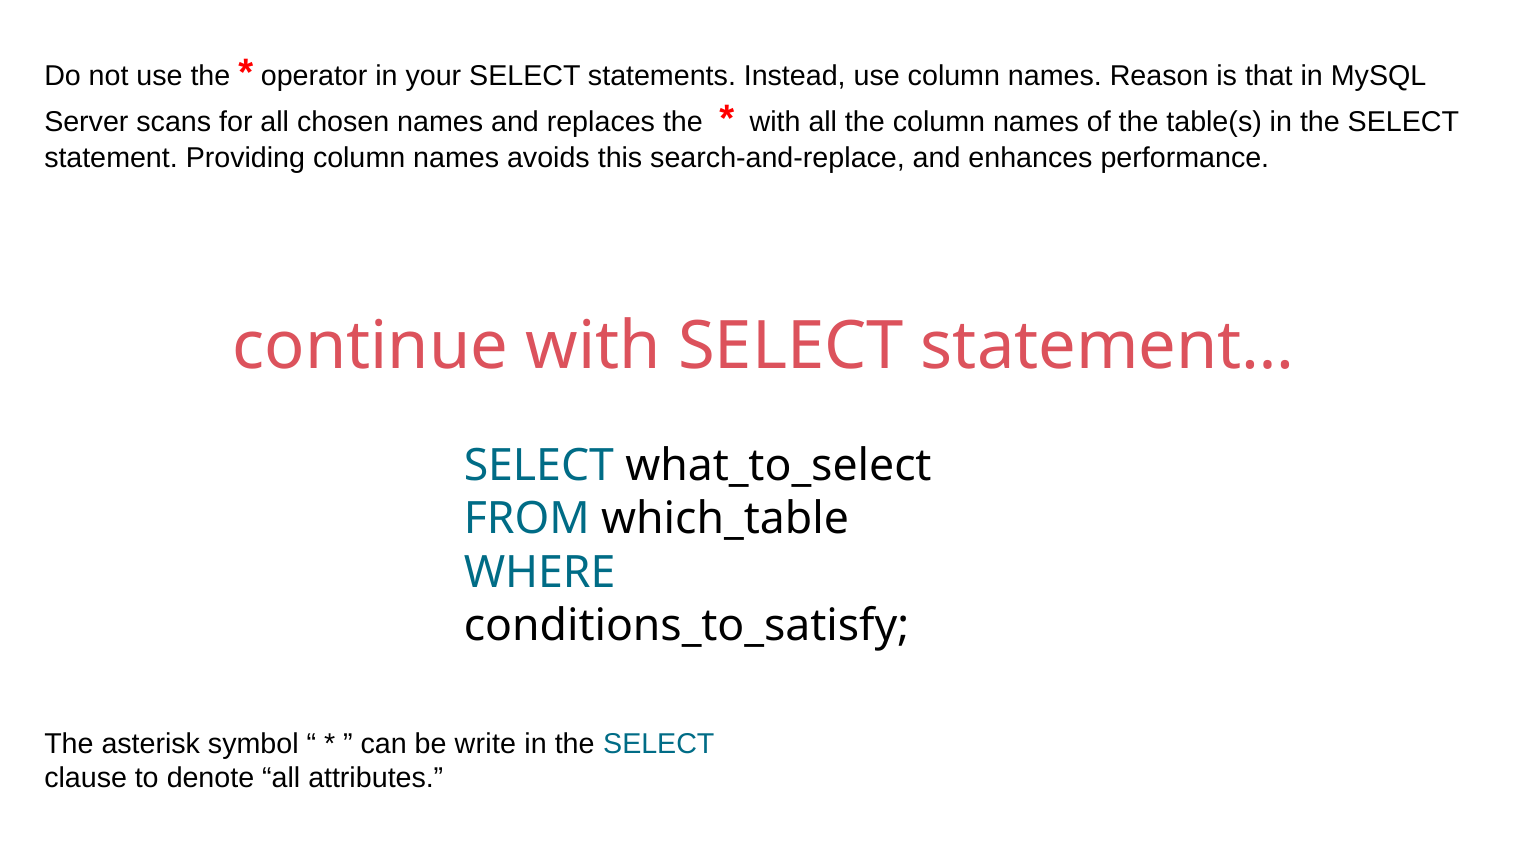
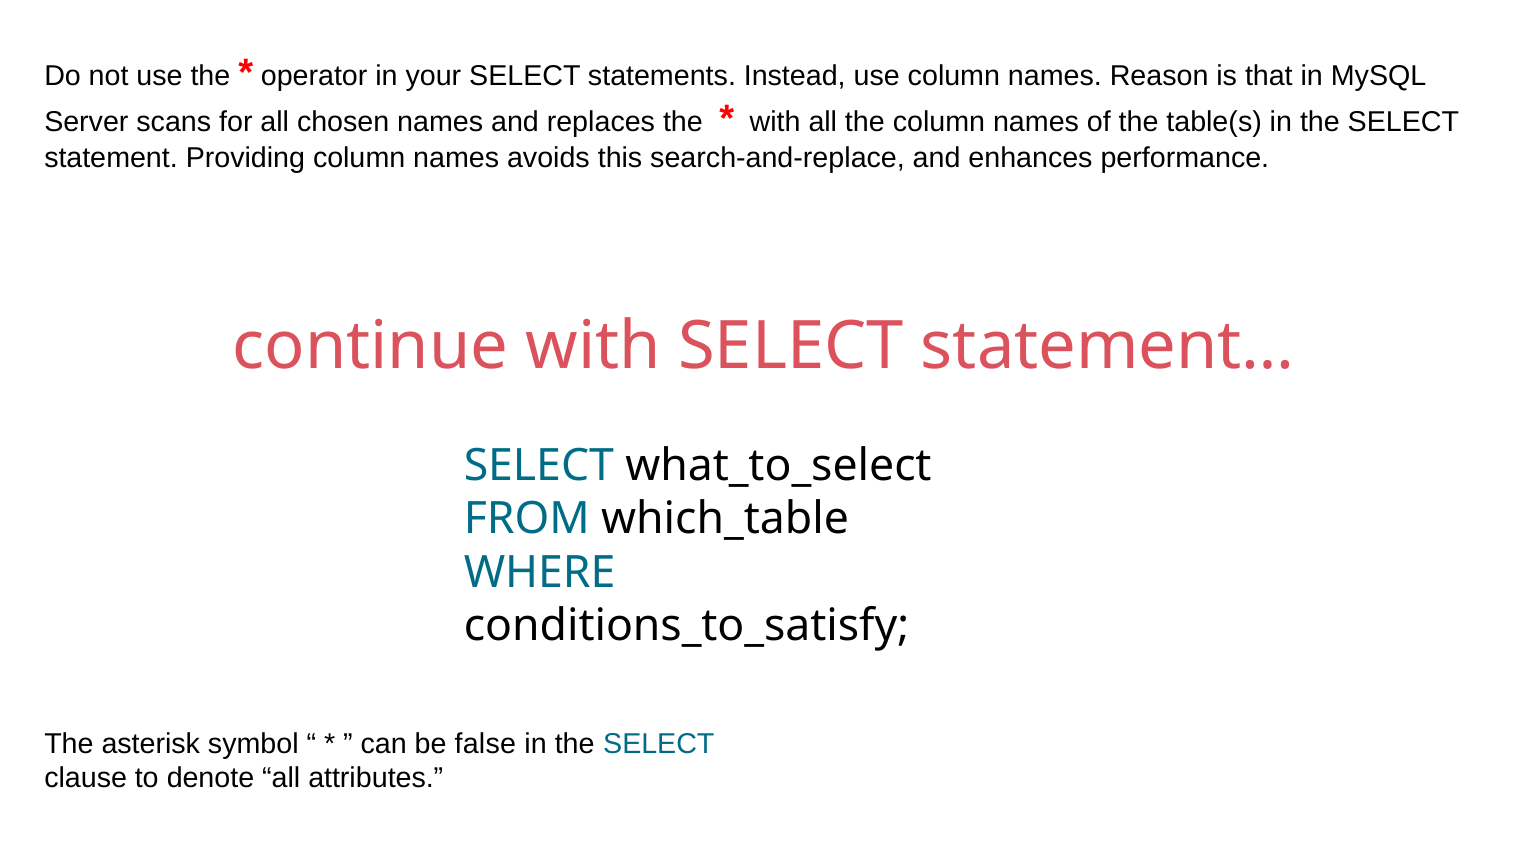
write: write -> false
